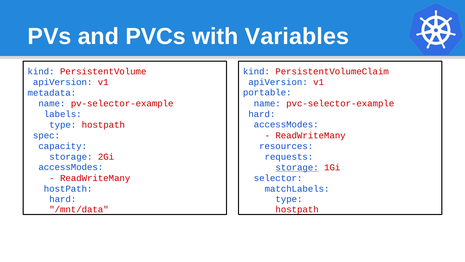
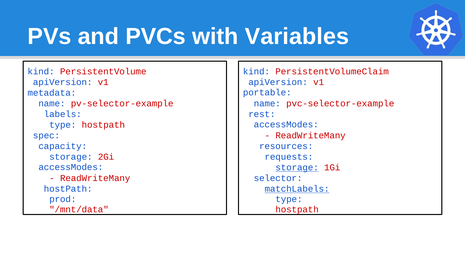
hard at (262, 114): hard -> rest
matchLabels underline: none -> present
hard at (63, 199): hard -> prod
